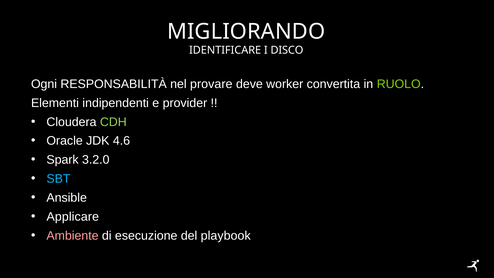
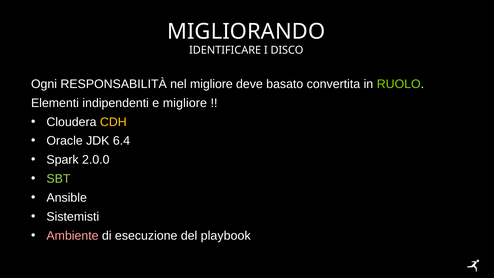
nel provare: provare -> migliore
worker: worker -> basato
e provider: provider -> migliore
CDH colour: light green -> yellow
4.6: 4.6 -> 6.4
3.2.0: 3.2.0 -> 2.0.0
SBT colour: light blue -> light green
Applicare: Applicare -> Sistemisti
